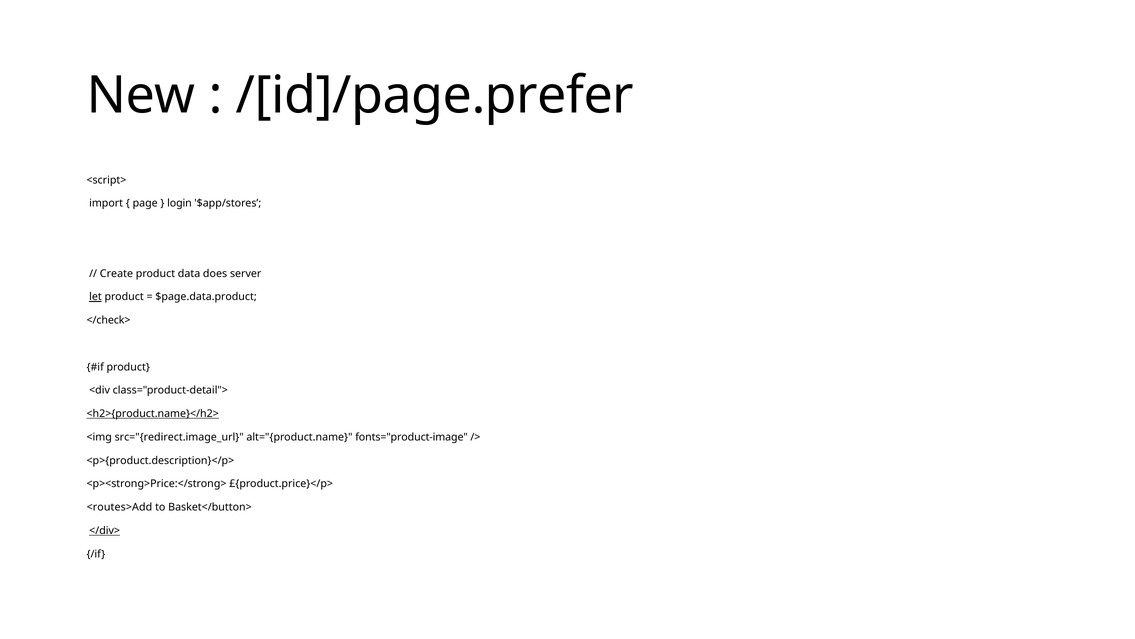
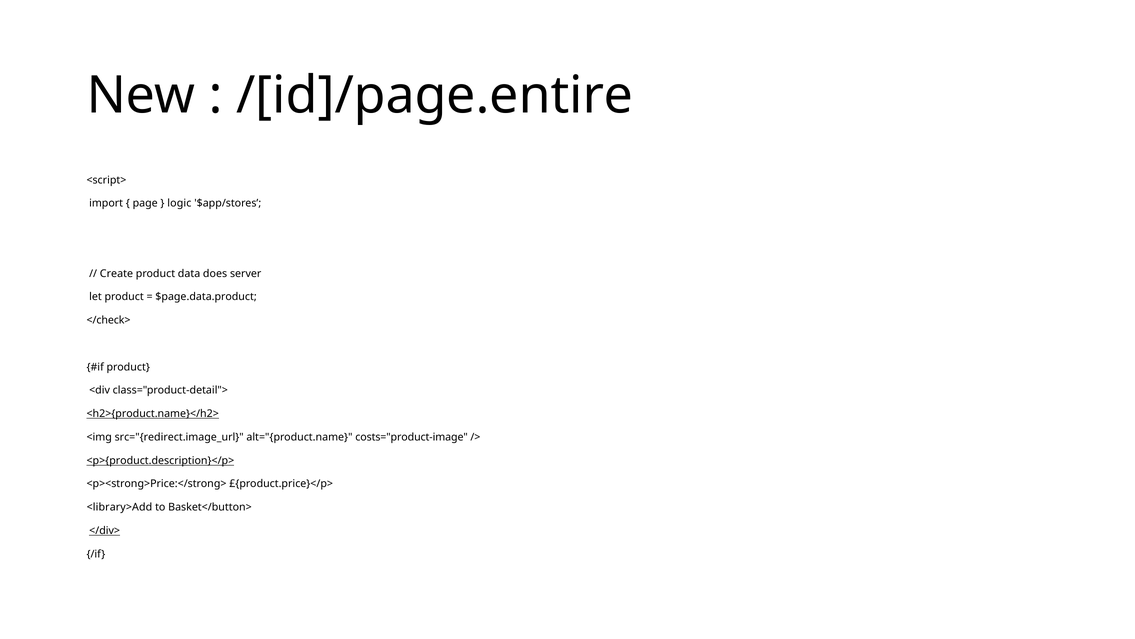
/[id]/page.prefer: /[id]/page.prefer -> /[id]/page.entire
login: login -> logic
let underline: present -> none
fonts="product-image: fonts="product-image -> costs="product-image
<p>{product.description}</p> underline: none -> present
<routes>Add: <routes>Add -> <library>Add
